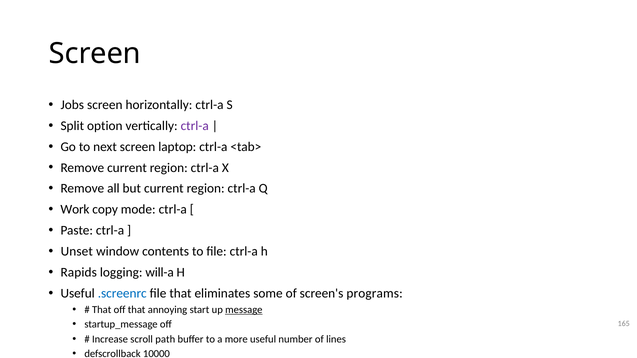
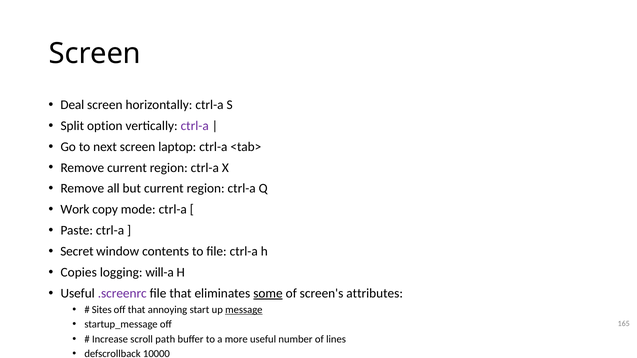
Jobs: Jobs -> Deal
Unset: Unset -> Secret
Rapids: Rapids -> Copies
.screenrc colour: blue -> purple
some underline: none -> present
programs: programs -> attributes
That at (102, 310): That -> Sites
